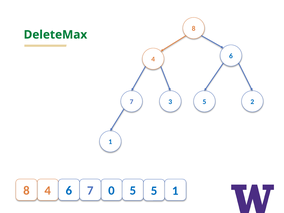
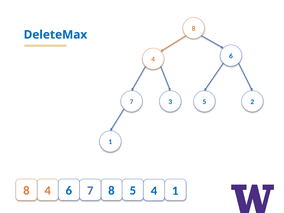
DeleteMax colour: green -> blue
6 0: 0 -> 8
5 at (154, 191): 5 -> 4
